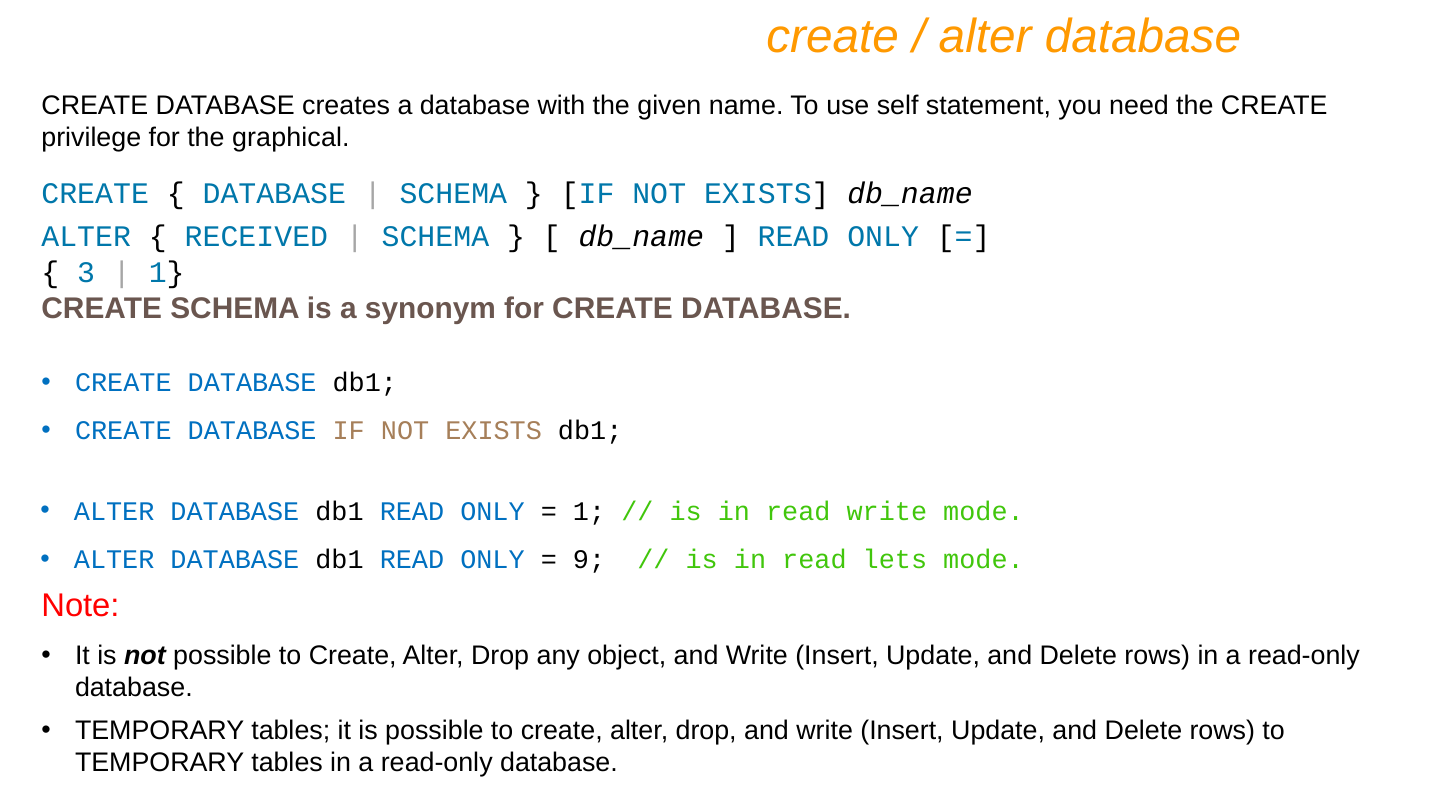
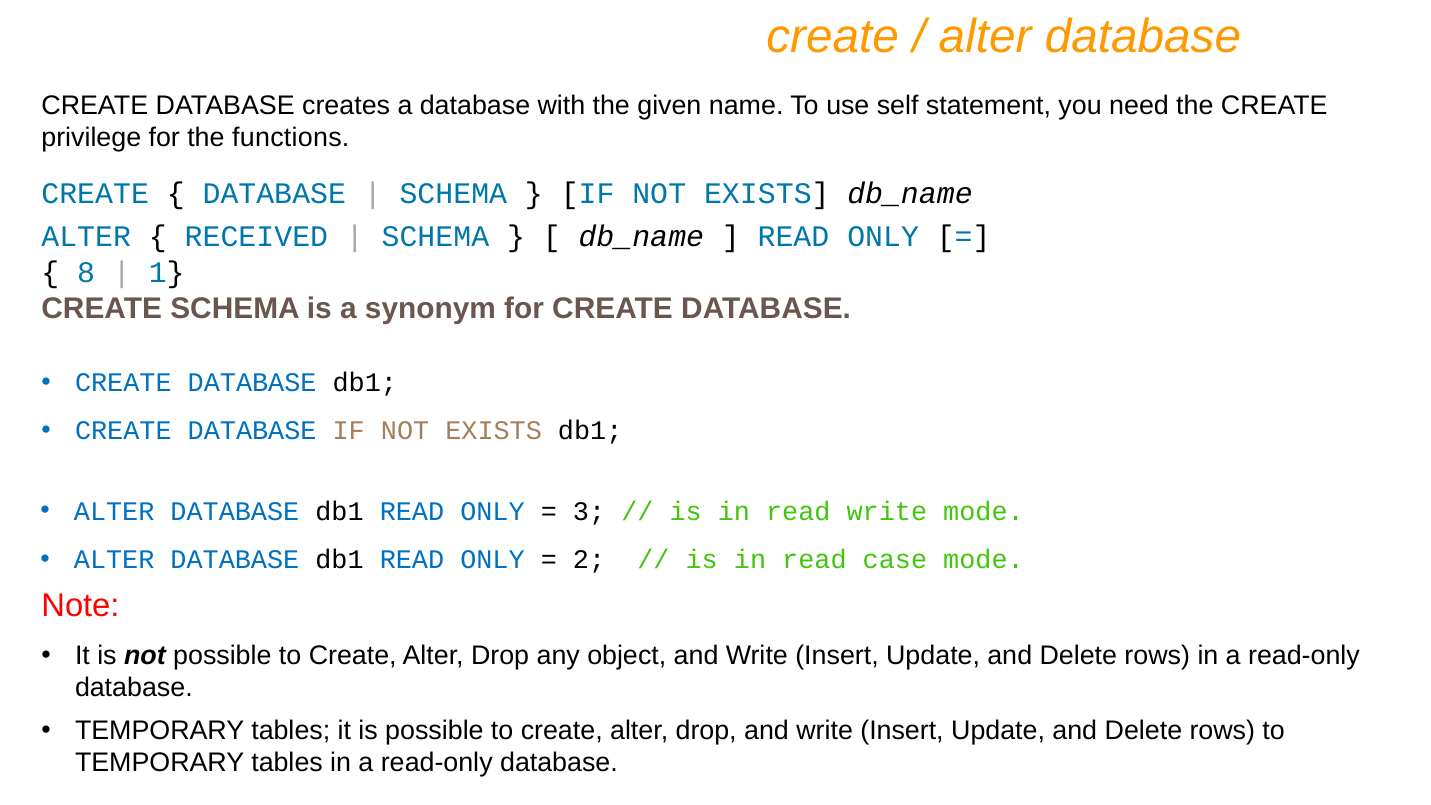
graphical: graphical -> functions
3: 3 -> 8
1 at (589, 511): 1 -> 3
9: 9 -> 2
lets: lets -> case
